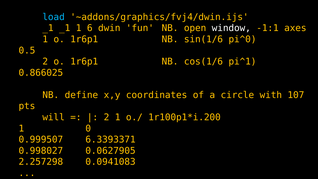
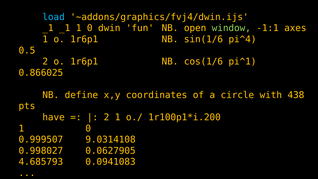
_1 1 6: 6 -> 0
window colour: white -> light green
pi^0: pi^0 -> pi^4
107: 107 -> 438
will: will -> have
6.3393371: 6.3393371 -> 9.0314108
2.257298: 2.257298 -> 4.685793
